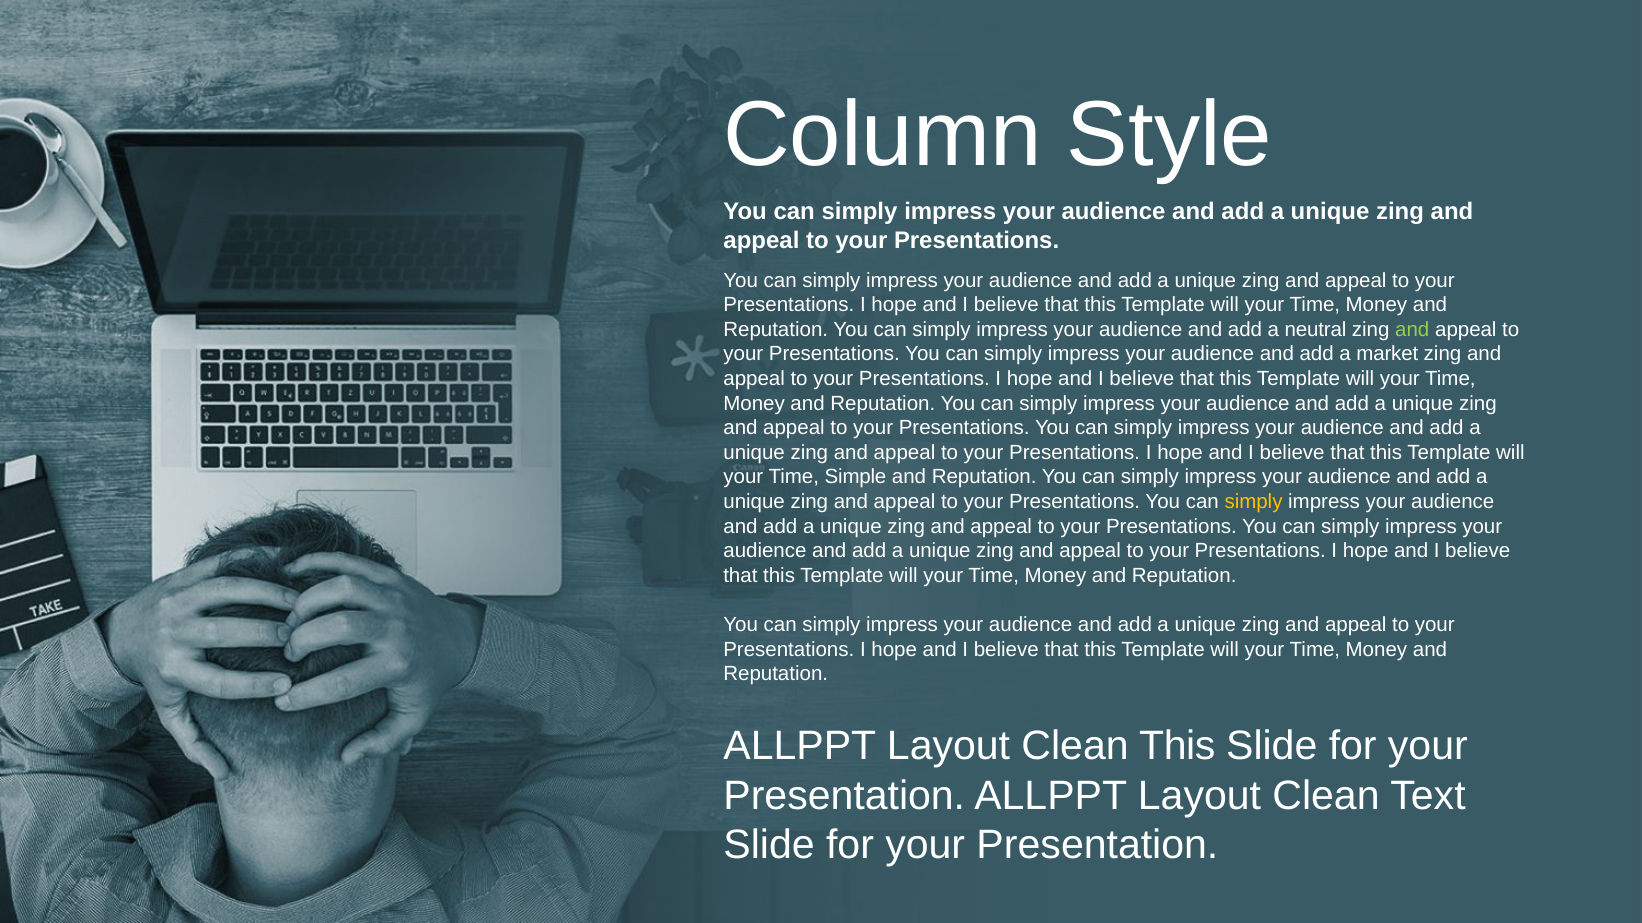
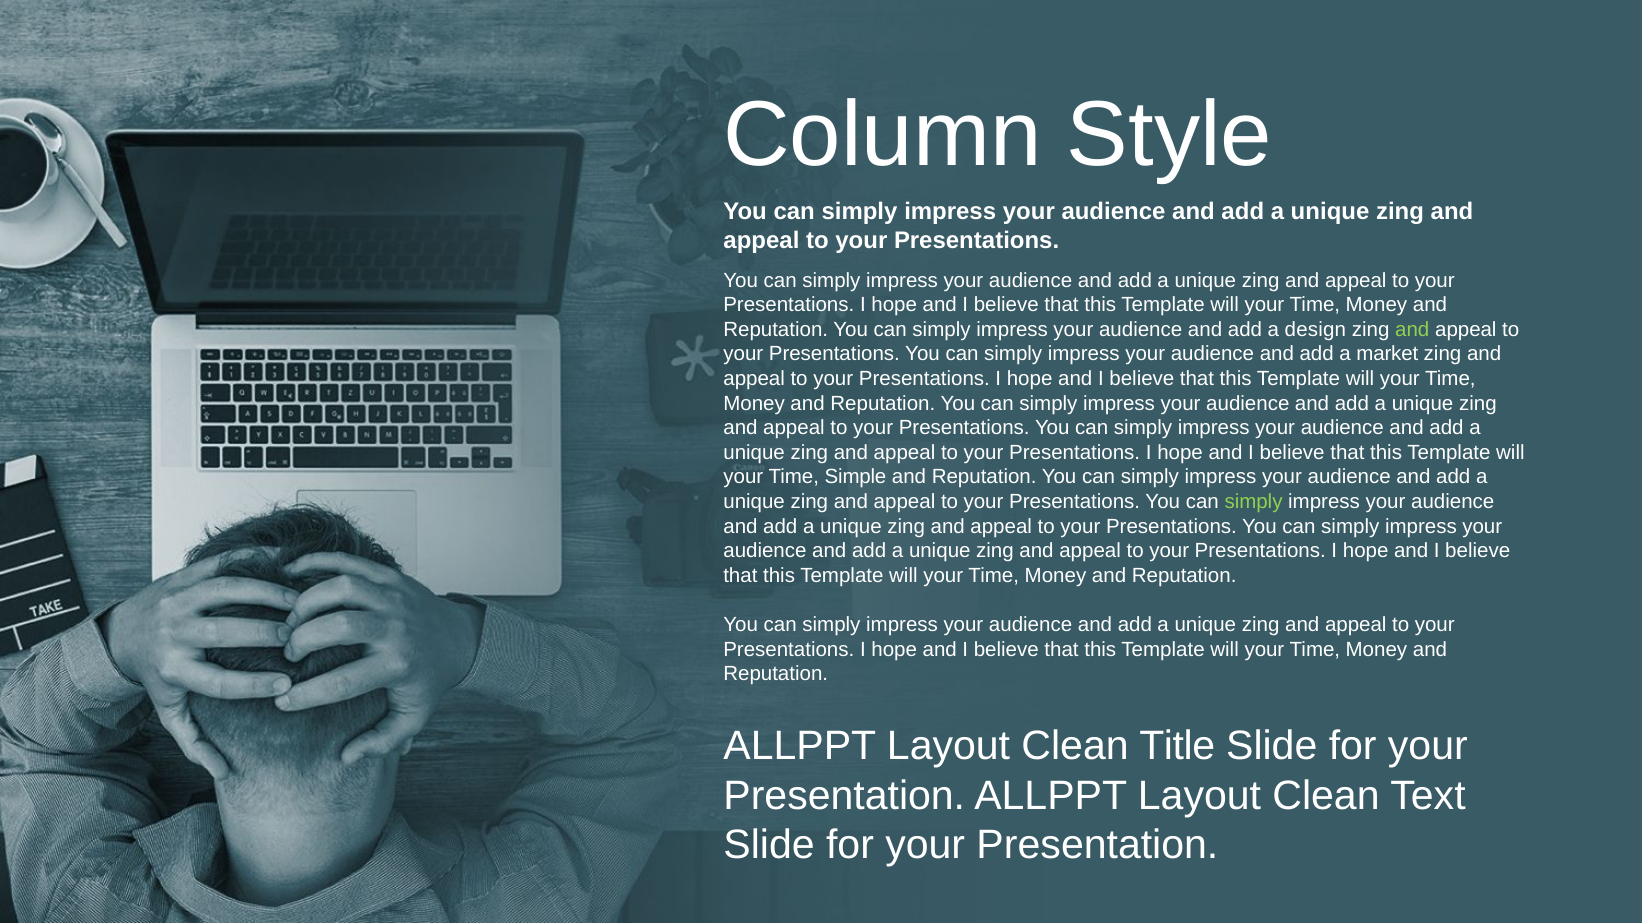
neutral: neutral -> design
simply at (1254, 502) colour: yellow -> light green
Clean This: This -> Title
